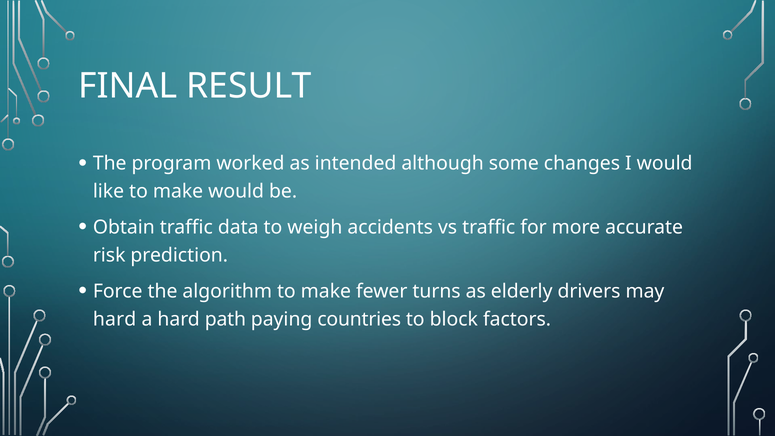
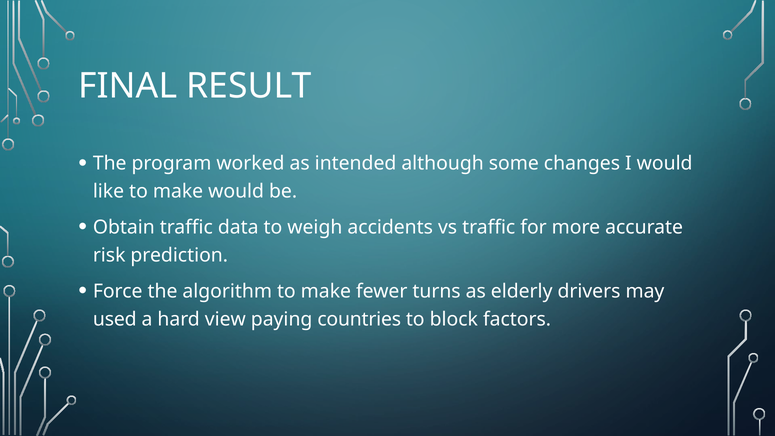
hard at (115, 319): hard -> used
path: path -> view
